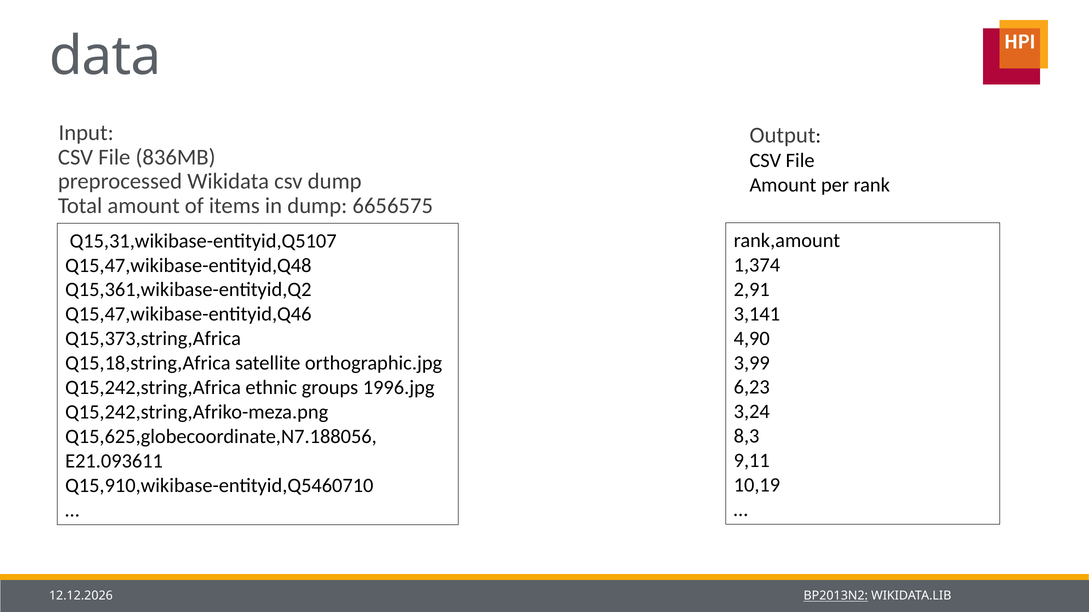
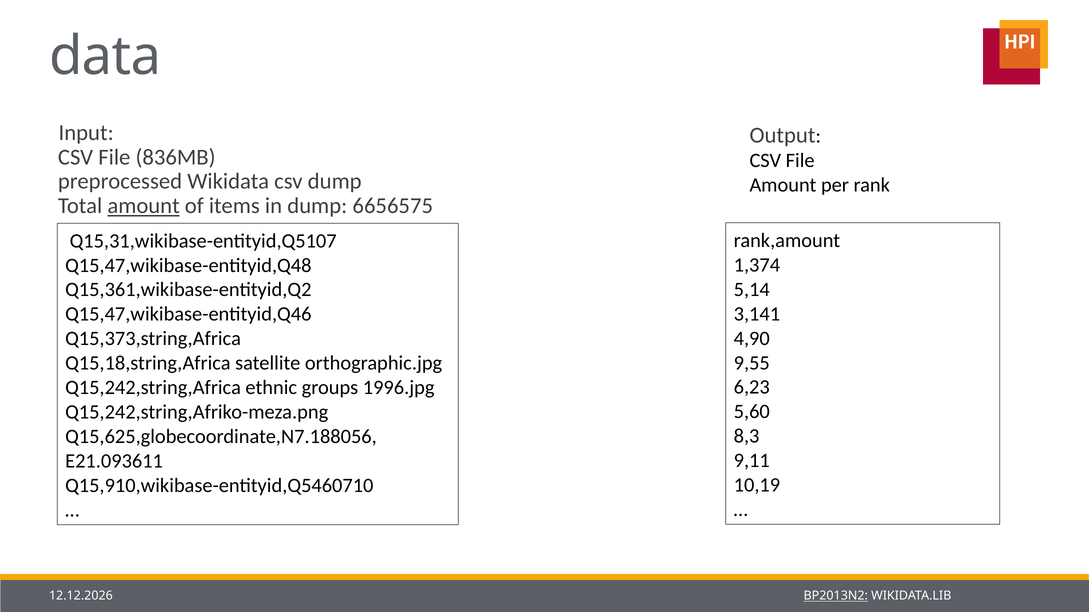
amount at (144, 206) underline: none -> present
2,91: 2,91 -> 5,14
3,99: 3,99 -> 9,55
3,24: 3,24 -> 5,60
